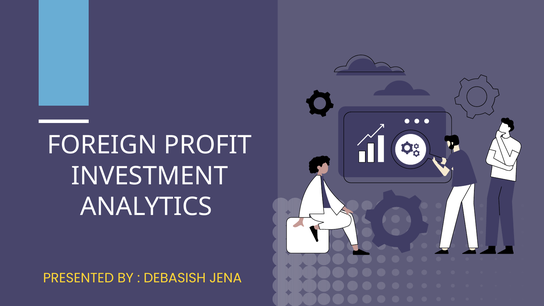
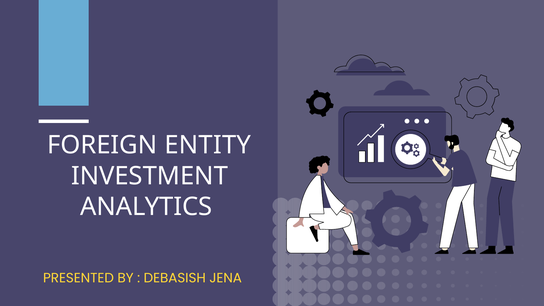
PROFIT: PROFIT -> ENTITY
